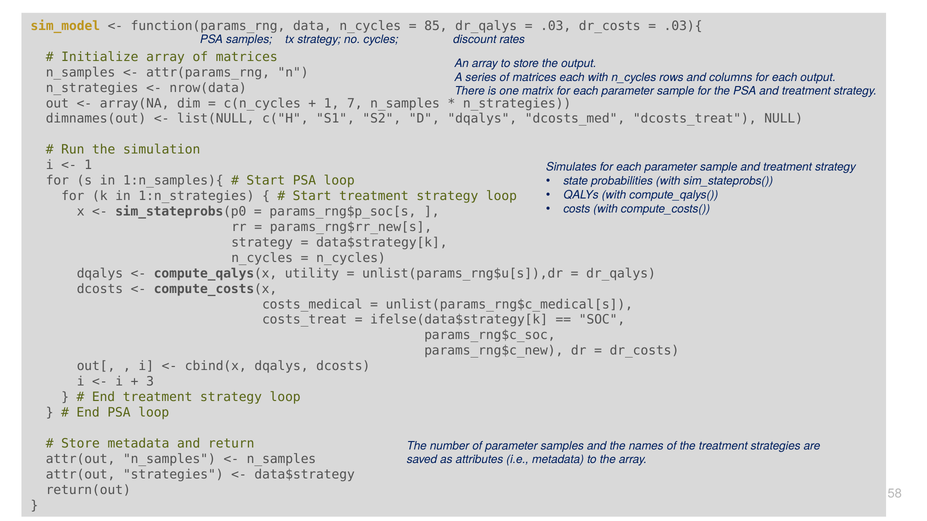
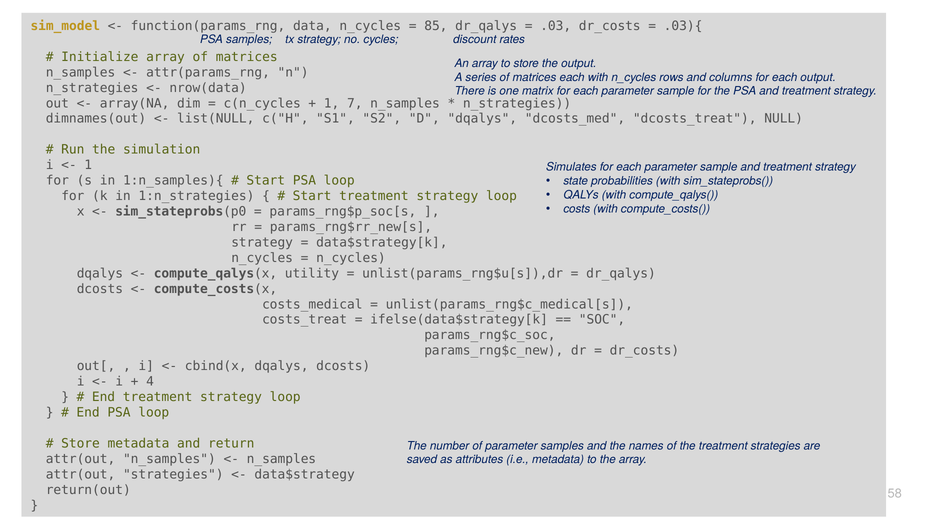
3: 3 -> 4
